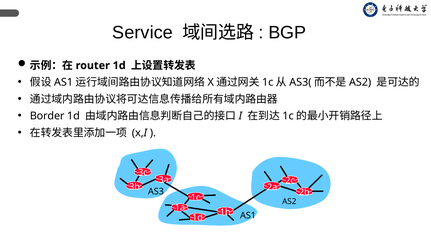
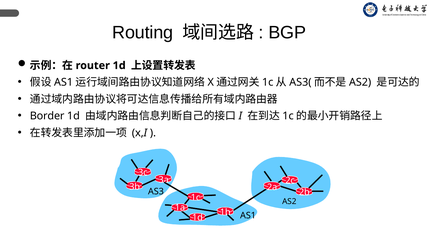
Service: Service -> Routing
